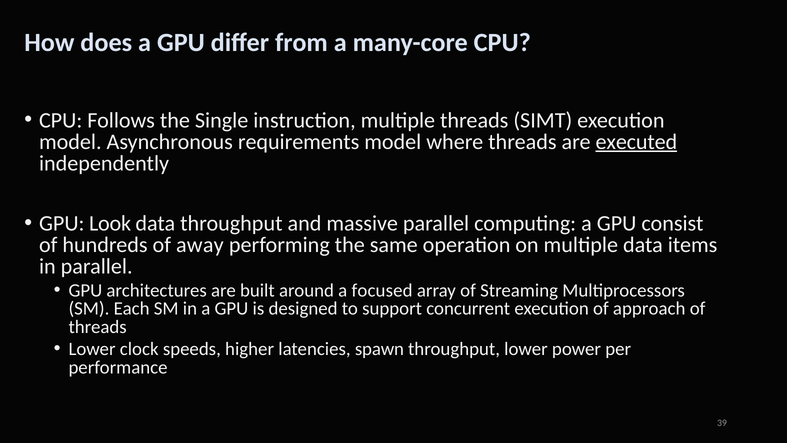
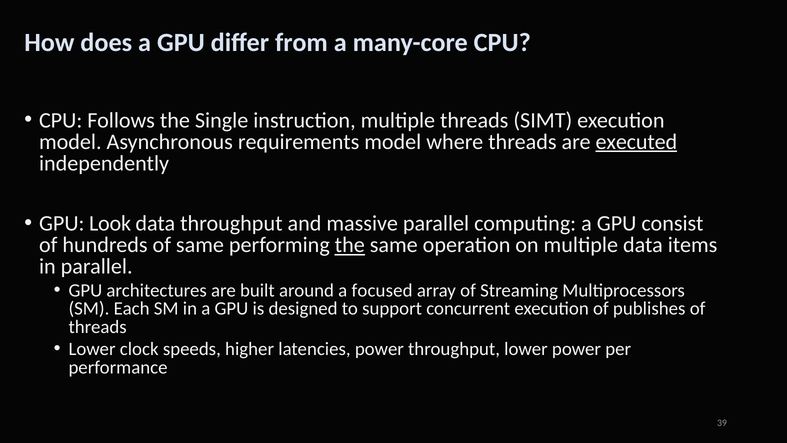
of away: away -> same
the at (350, 245) underline: none -> present
approach: approach -> publishes
latencies spawn: spawn -> power
